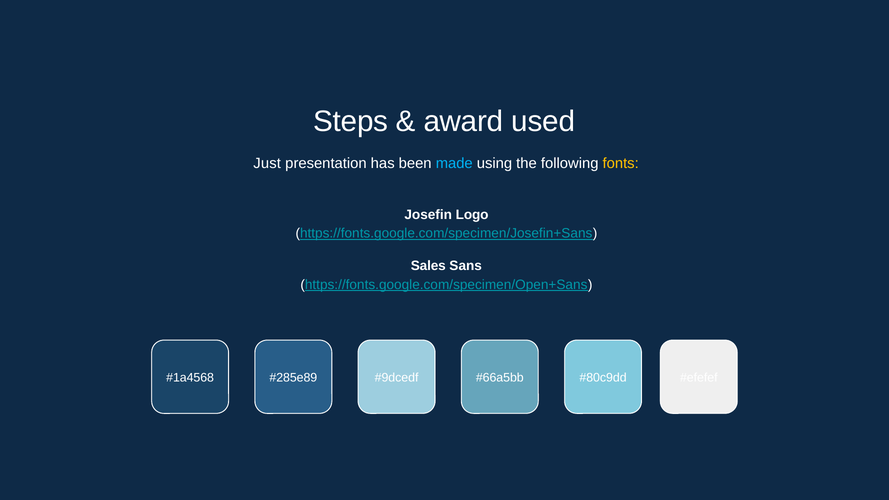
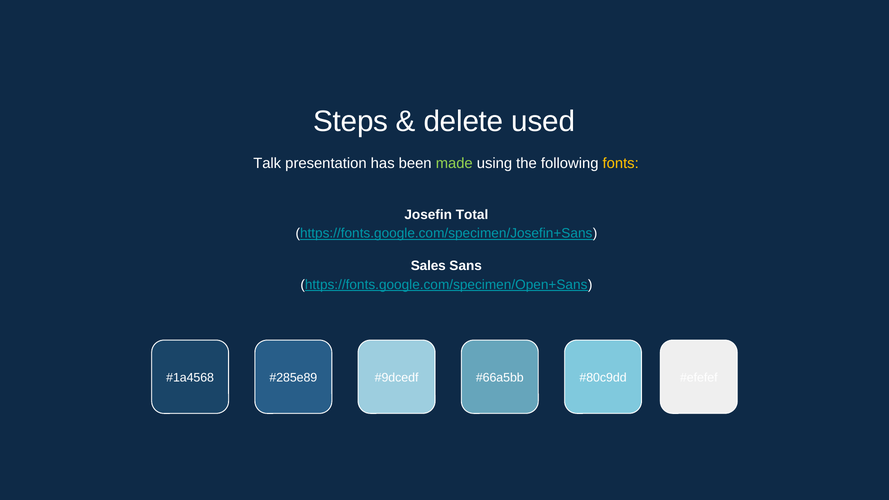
award: award -> delete
Just: Just -> Talk
made colour: light blue -> light green
Logo: Logo -> Total
